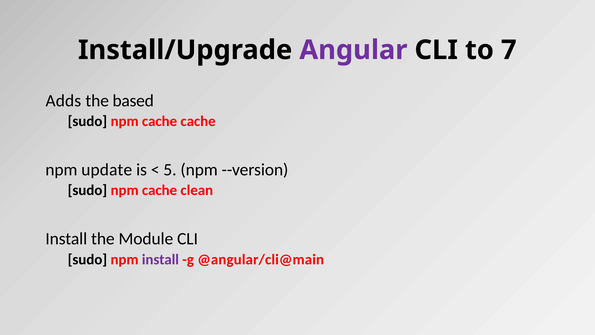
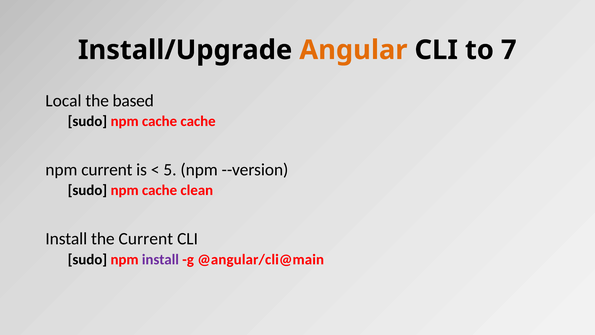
Angular colour: purple -> orange
Adds: Adds -> Local
npm update: update -> current
the Module: Module -> Current
